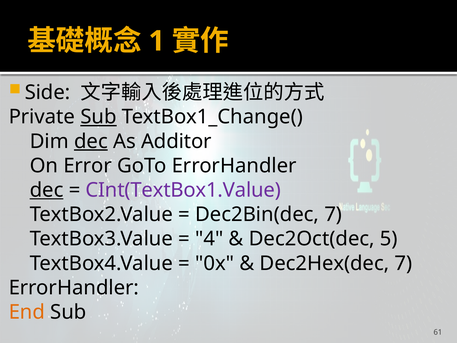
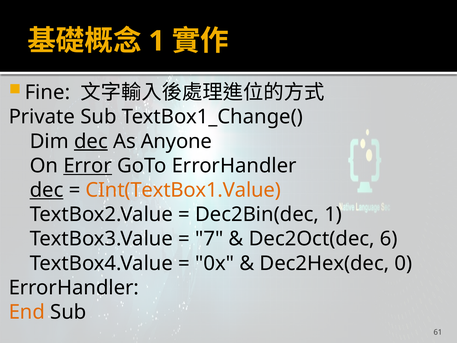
Side: Side -> Fine
Sub at (98, 117) underline: present -> none
Additor: Additor -> Anyone
Error underline: none -> present
CInt(TextBox1.Value colour: purple -> orange
Dec2Bin(dec 7: 7 -> 1
4: 4 -> 7
5: 5 -> 6
Dec2Hex(dec 7: 7 -> 0
